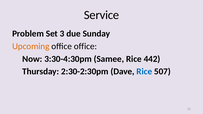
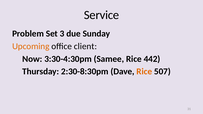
office office: office -> client
2:30-2:30pm: 2:30-2:30pm -> 2:30-8:30pm
Rice at (144, 72) colour: blue -> orange
